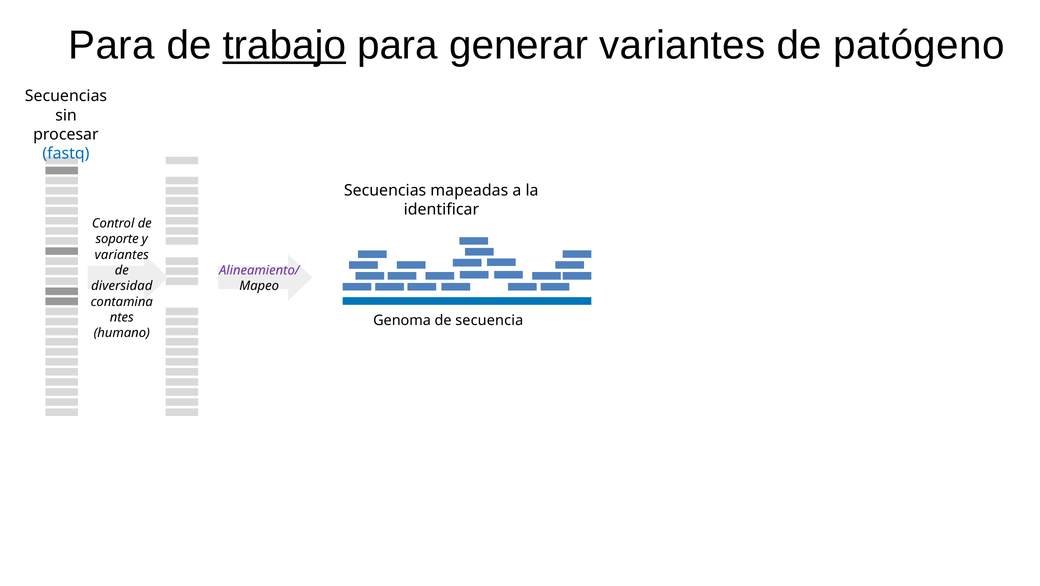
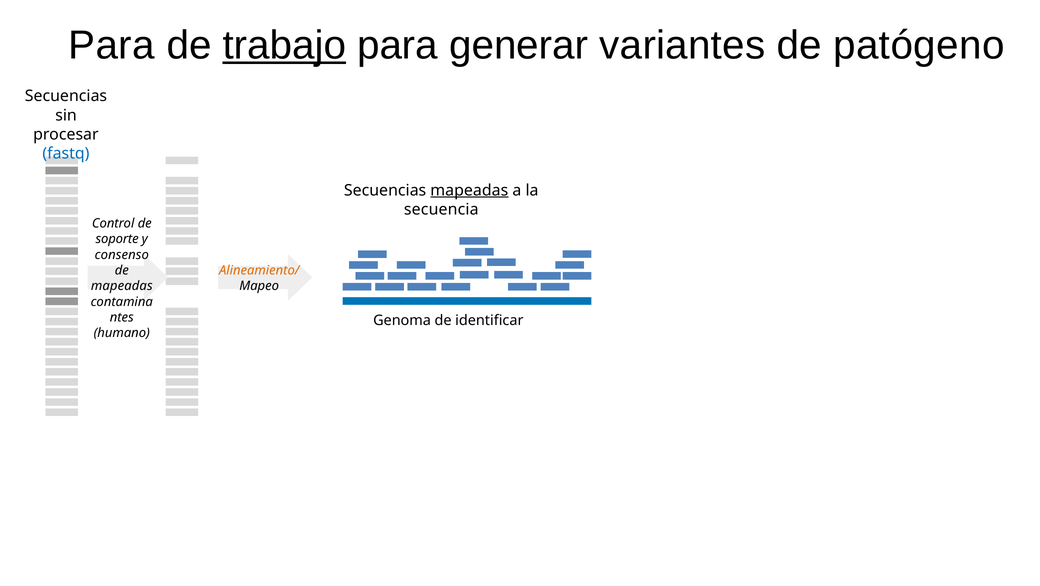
mapeadas at (469, 190) underline: none -> present
identificar: identificar -> secuencia
variantes at (122, 255): variantes -> consenso
Alineamiento/ colour: purple -> orange
diversidad at (122, 286): diversidad -> mapeadas
secuencia: secuencia -> identificar
